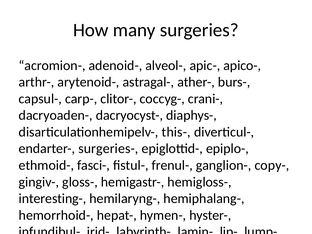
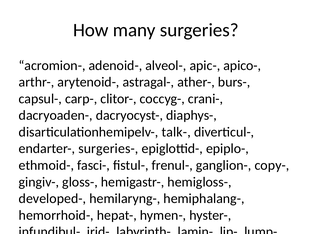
this-: this- -> talk-
interesting-: interesting- -> developed-
